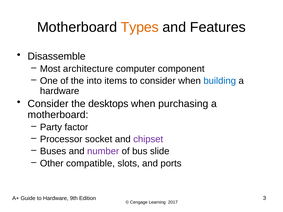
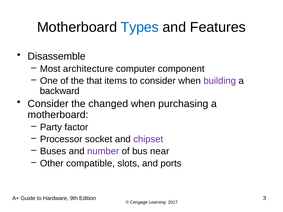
Types colour: orange -> blue
into: into -> that
building colour: blue -> purple
hardware at (60, 91): hardware -> backward
desktops: desktops -> changed
slide: slide -> near
